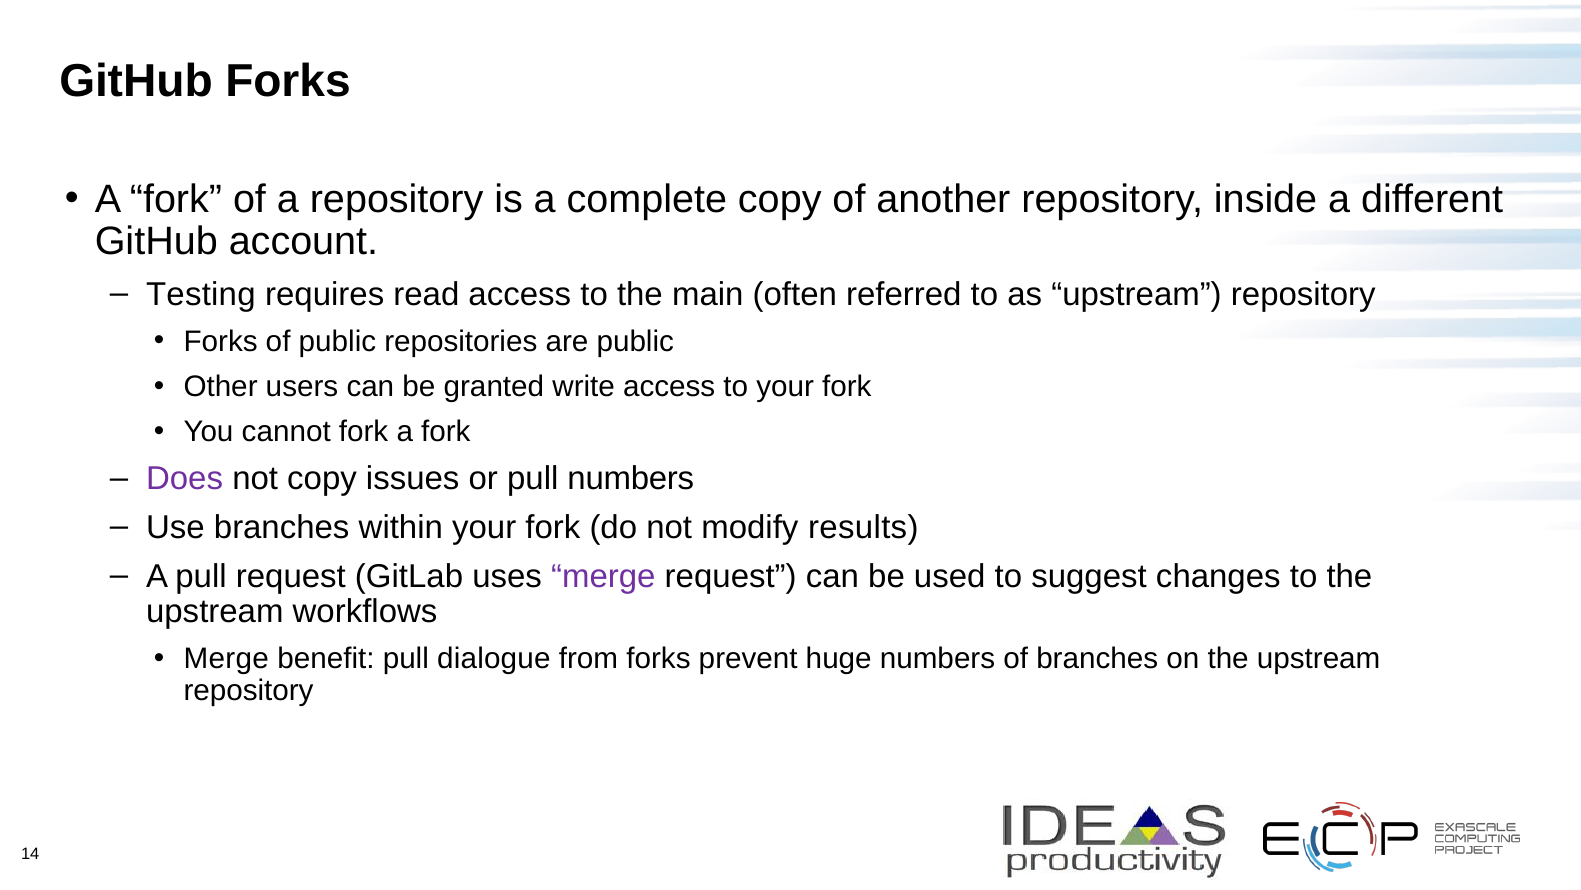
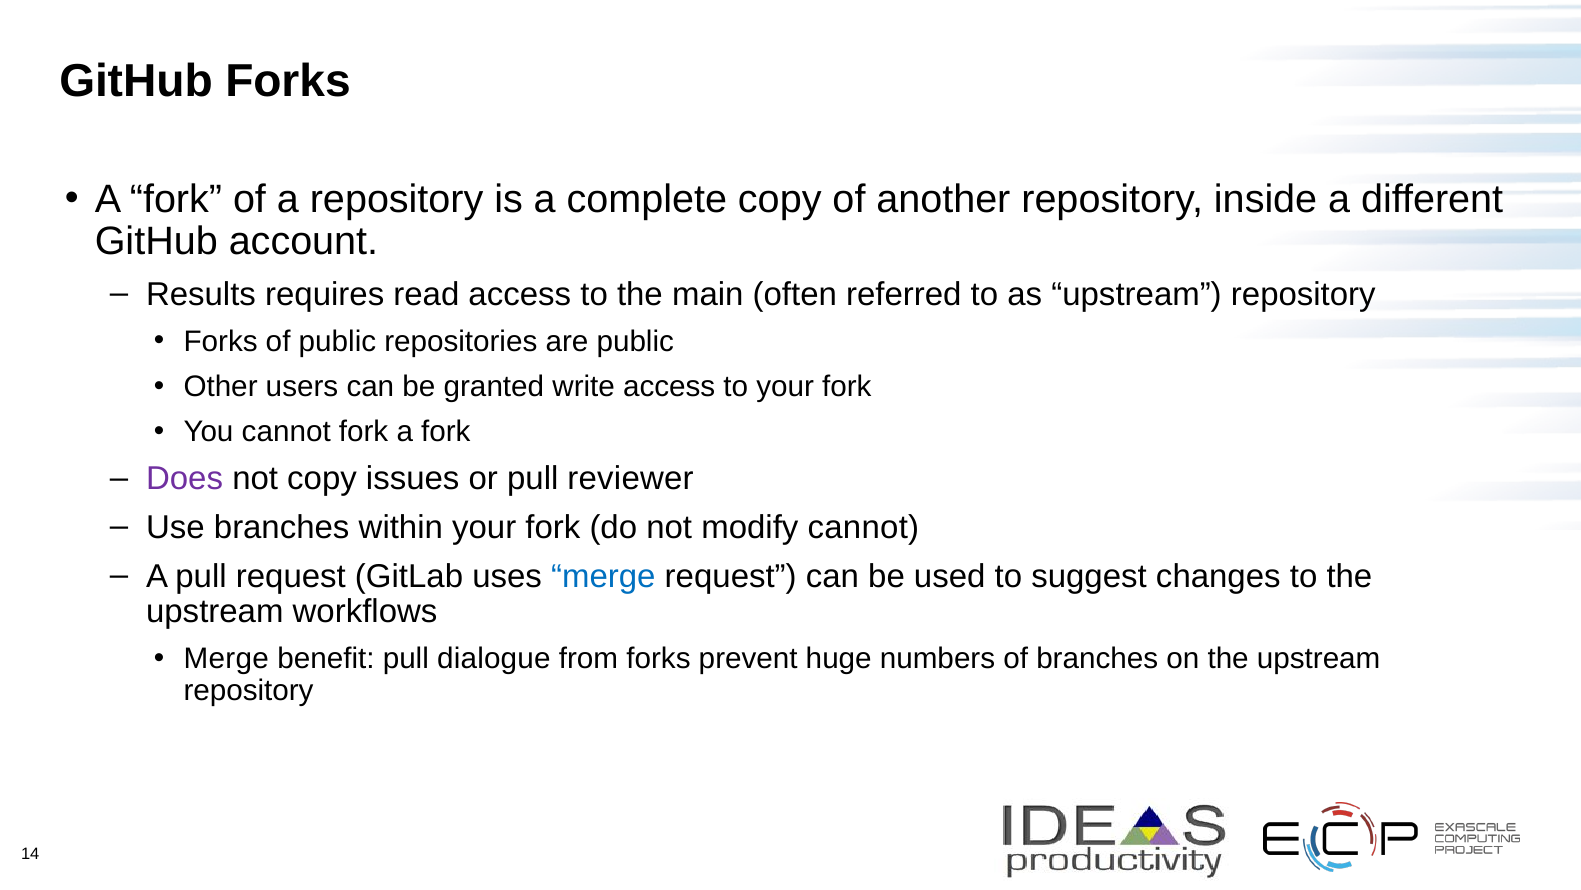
Testing: Testing -> Results
pull numbers: numbers -> reviewer
modify results: results -> cannot
merge at (603, 576) colour: purple -> blue
